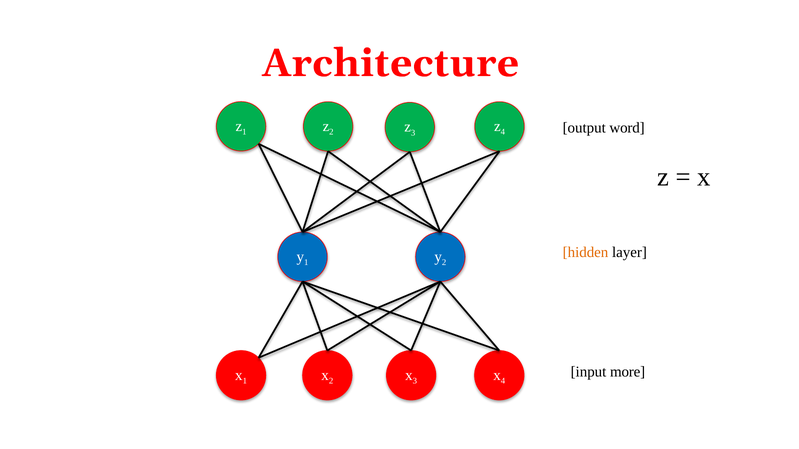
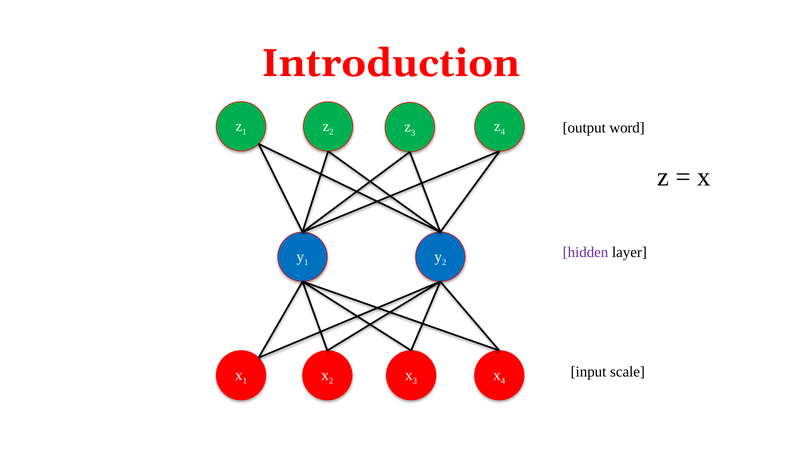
Architecture: Architecture -> Introduction
hidden colour: orange -> purple
more: more -> scale
